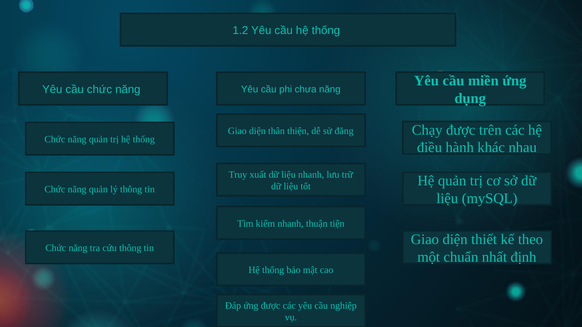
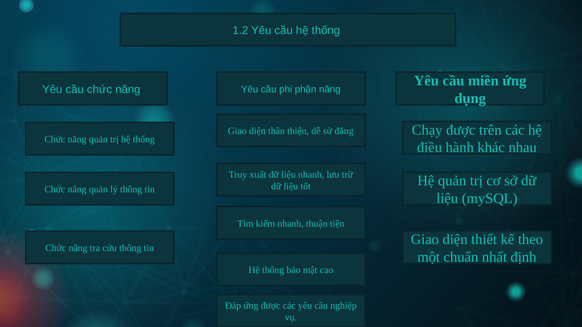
chưa: chưa -> phận
